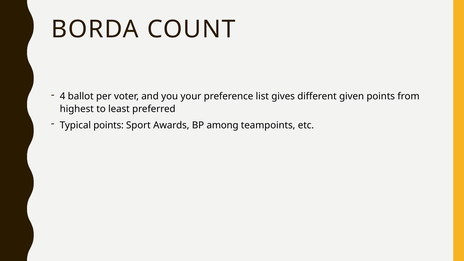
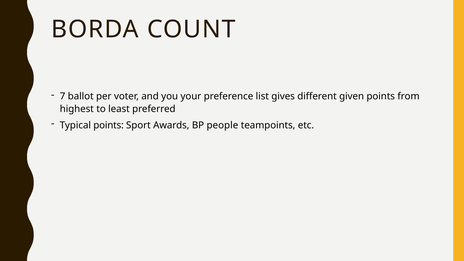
4: 4 -> 7
among: among -> people
